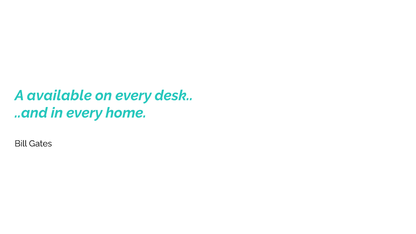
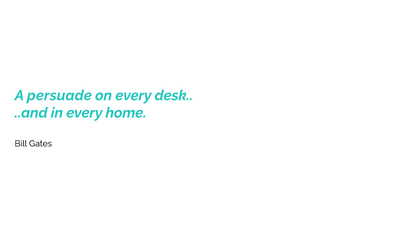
available: available -> persuade
